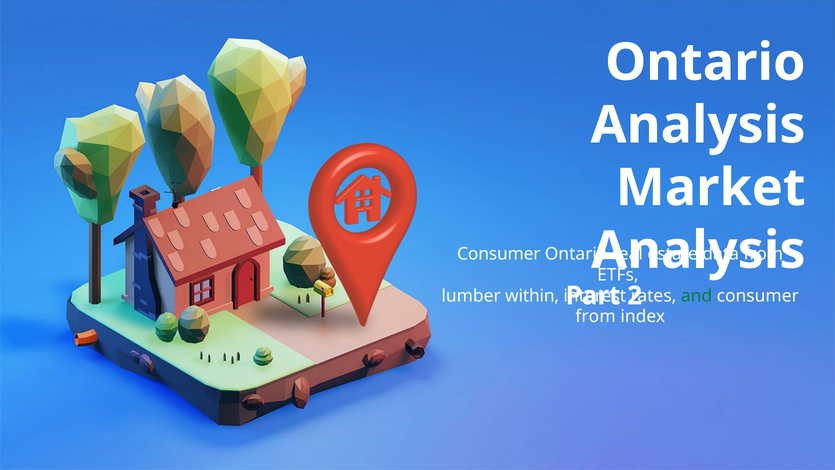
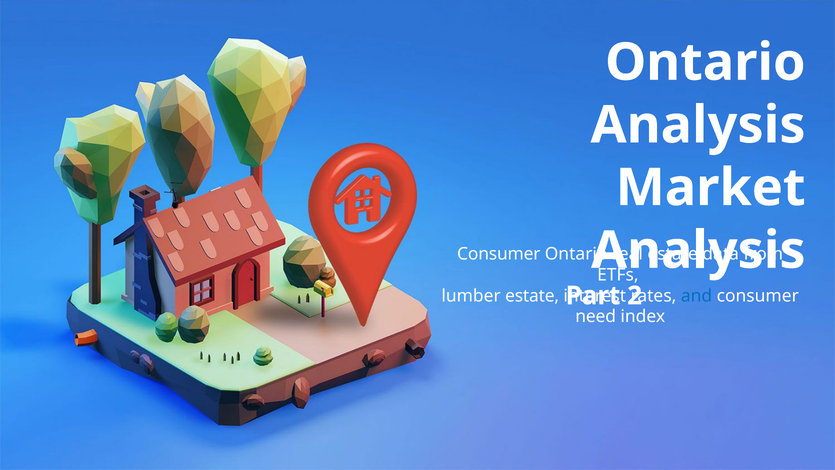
lumber within: within -> estate
and colour: green -> blue
from at (595, 316): from -> need
